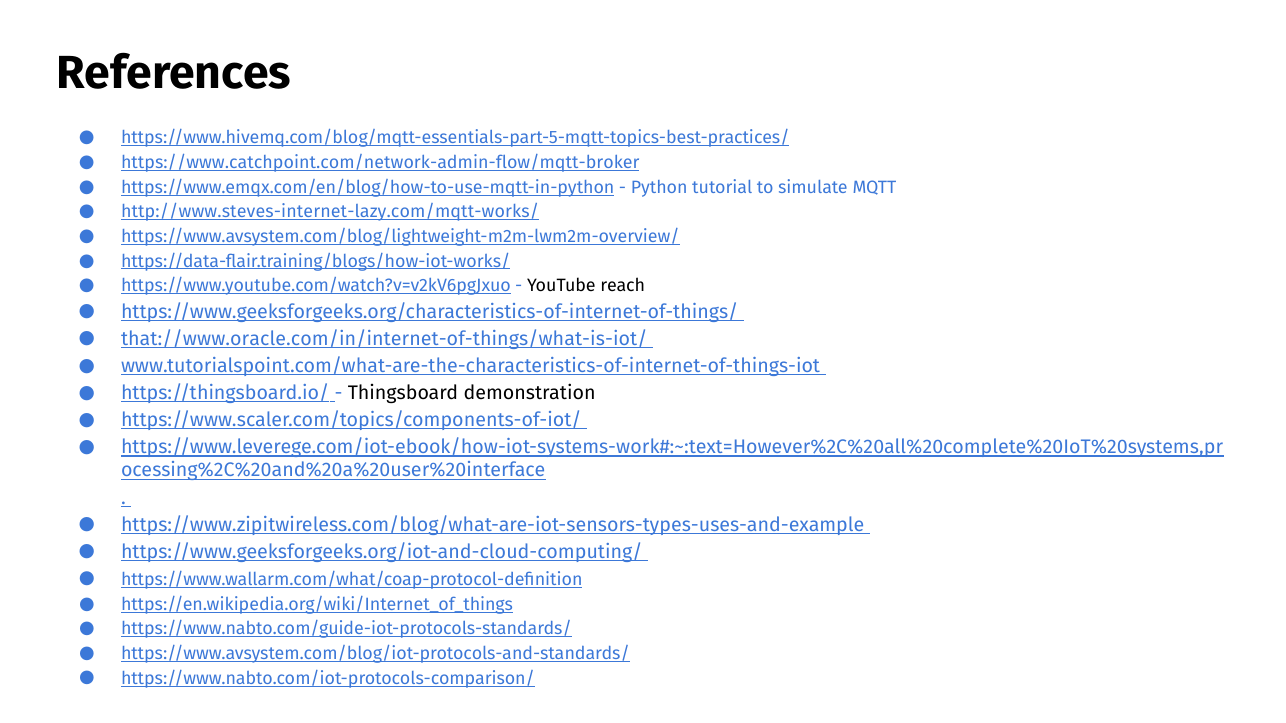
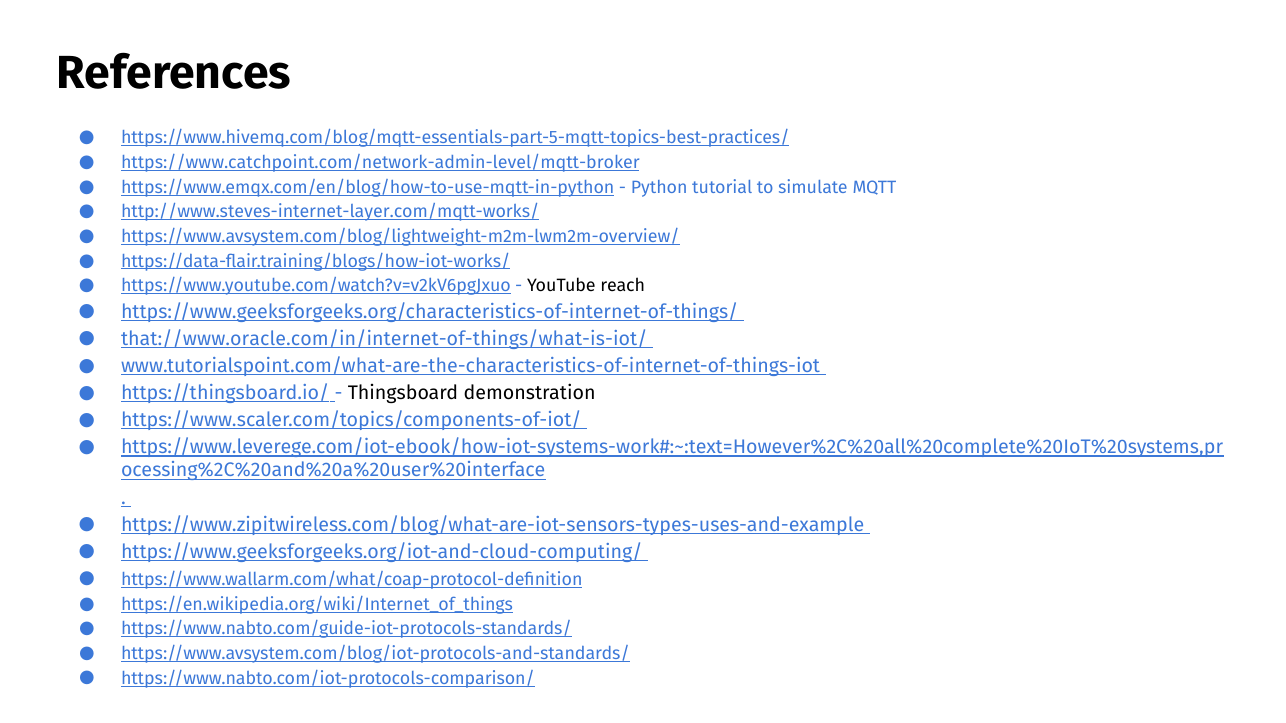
https://www.catchpoint.com/network-admin-flow/mqtt-broker: https://www.catchpoint.com/network-admin-flow/mqtt-broker -> https://www.catchpoint.com/network-admin-level/mqtt-broker
http://www.steves-internet-lazy.com/mqtt-works/: http://www.steves-internet-lazy.com/mqtt-works/ -> http://www.steves-internet-layer.com/mqtt-works/
